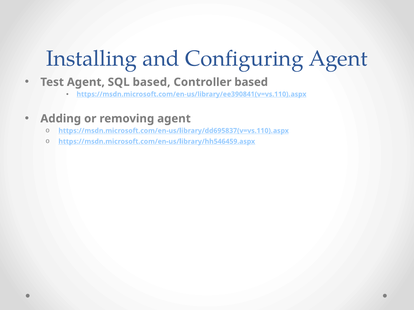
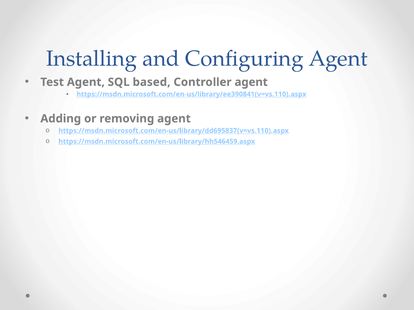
Controller based: based -> agent
